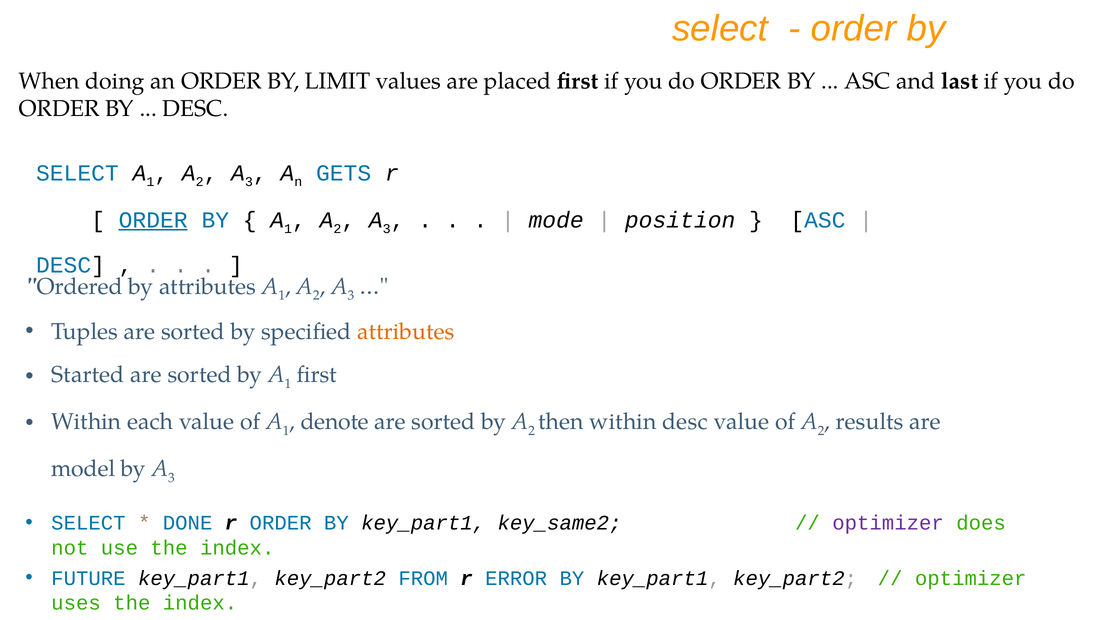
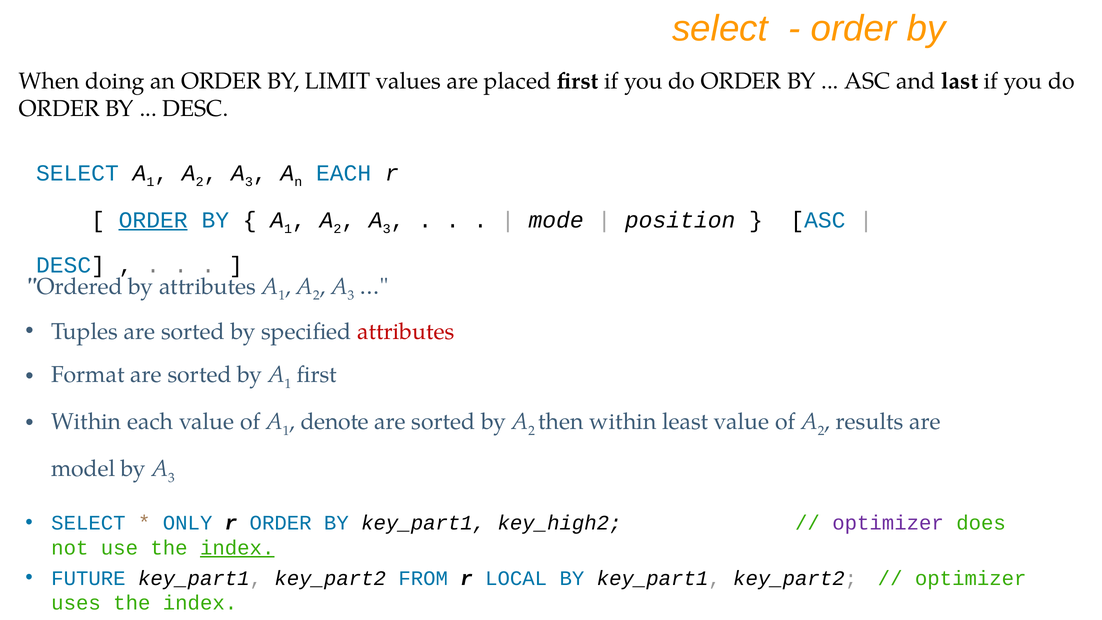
GETS at (344, 173): GETS -> EACH
attributes at (406, 332) colour: orange -> red
Started: Started -> Format
within desc: desc -> least
DONE: DONE -> ONLY
key_same2: key_same2 -> key_high2
index at (237, 548) underline: none -> present
ERROR: ERROR -> LOCAL
